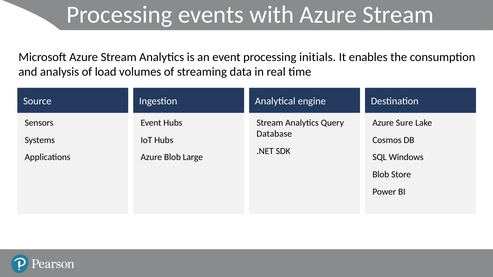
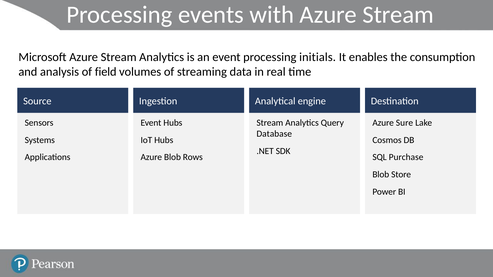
load: load -> field
Large: Large -> Rows
Windows: Windows -> Purchase
